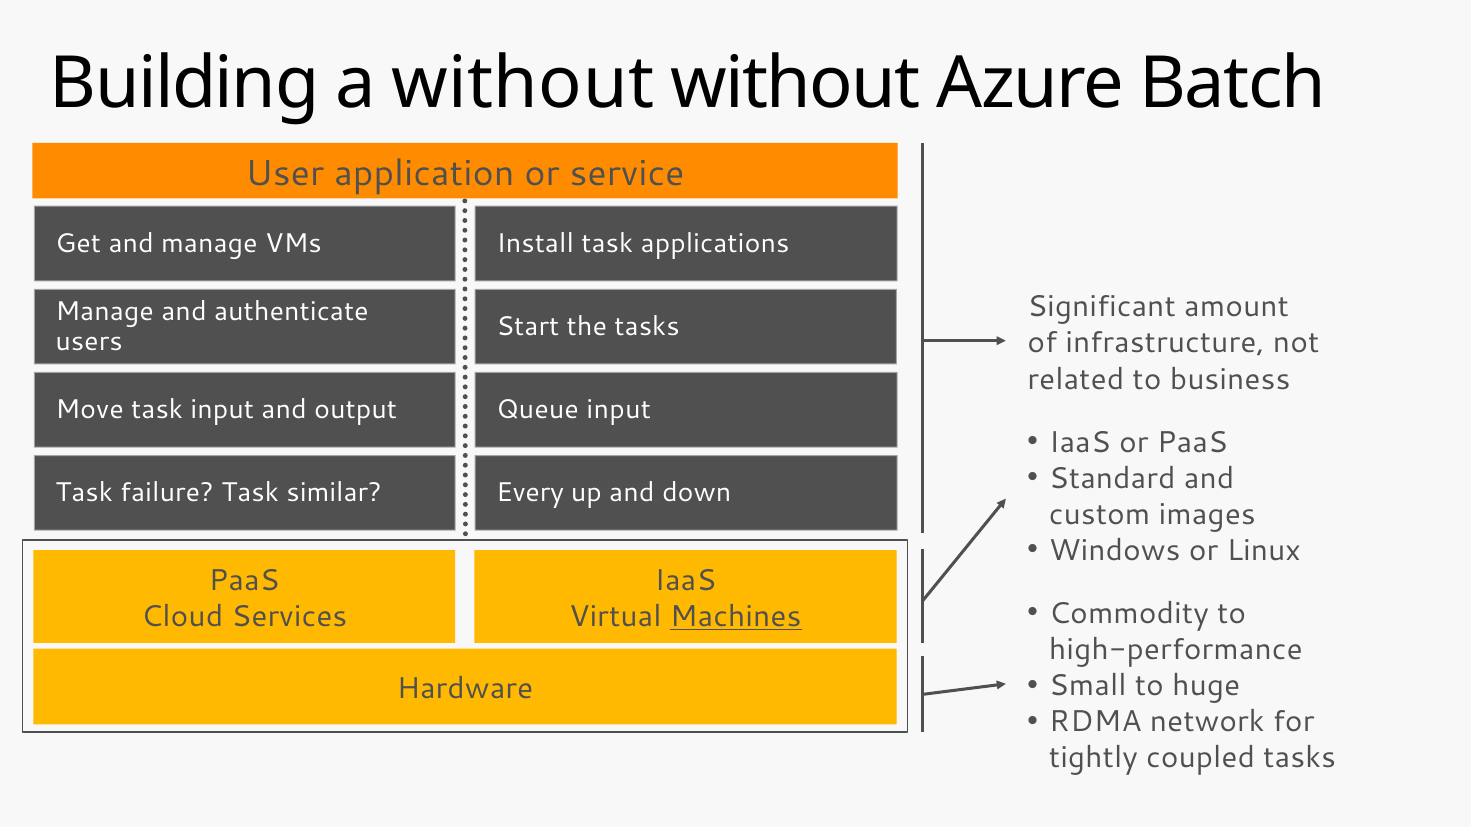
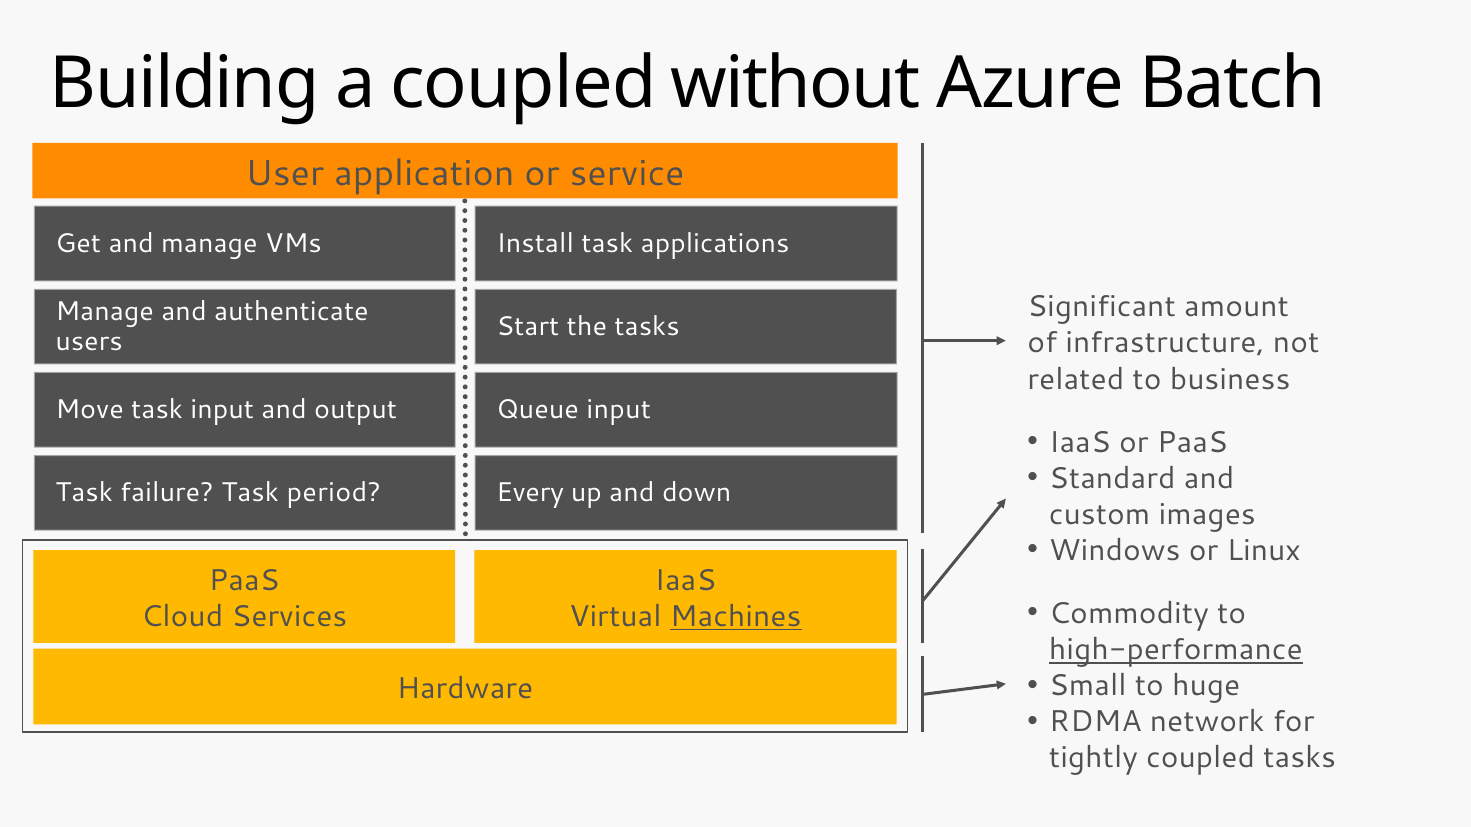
a without: without -> coupled
similar: similar -> period
high-performance underline: none -> present
